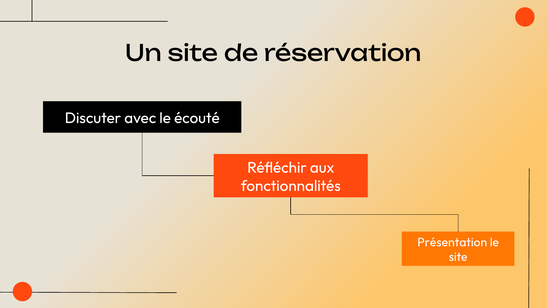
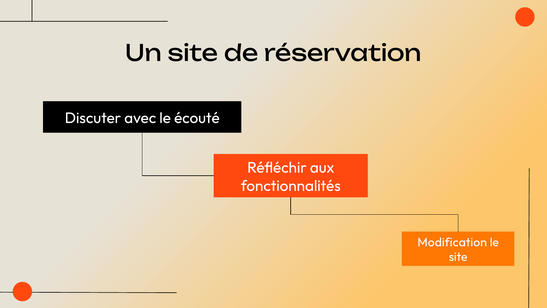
Présentation: Présentation -> Modification
